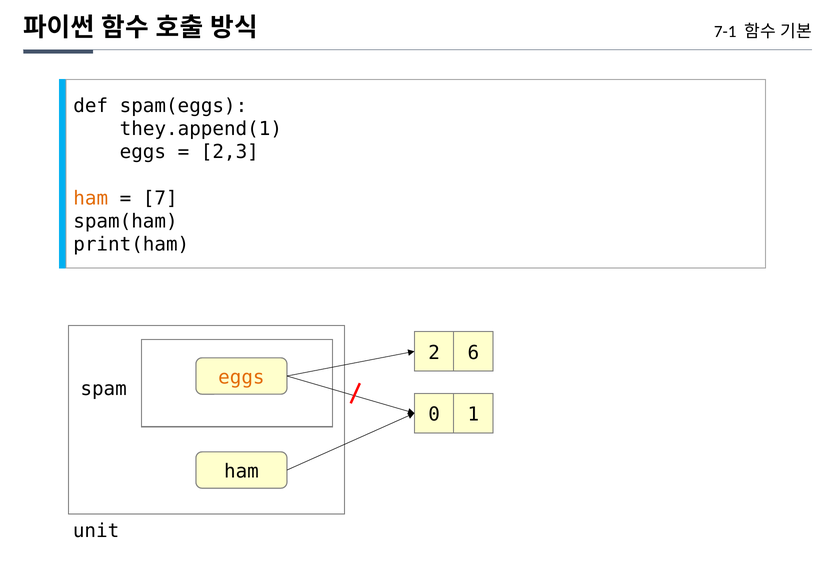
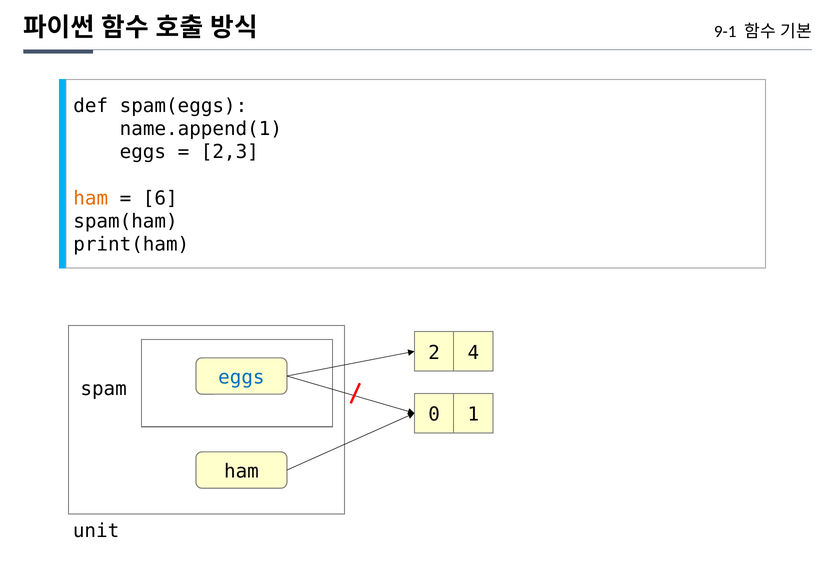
7-1: 7-1 -> 9-1
they.append(1: they.append(1 -> name.append(1
7: 7 -> 6
6: 6 -> 4
eggs at (241, 377) colour: orange -> blue
